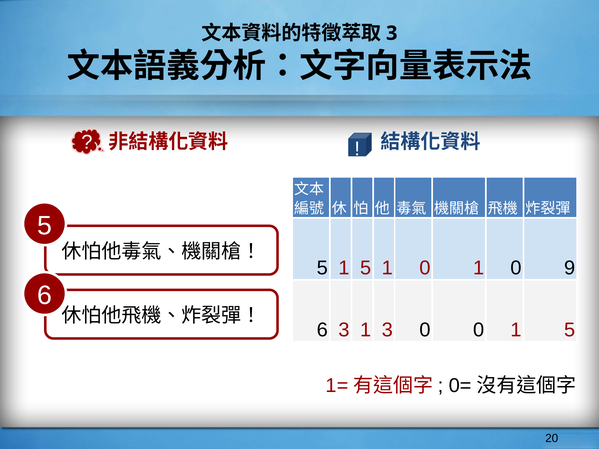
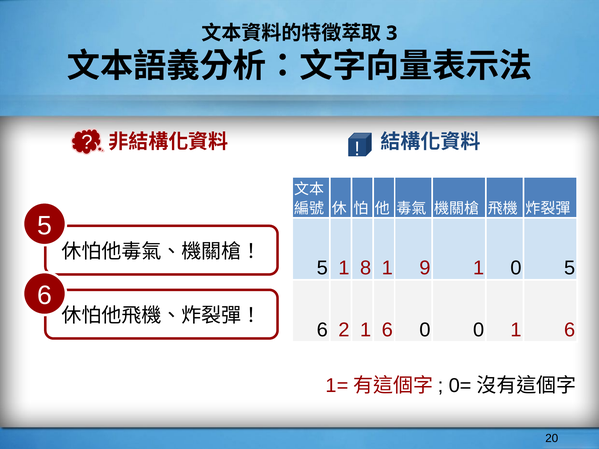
5 1 5: 5 -> 8
0 at (425, 268): 0 -> 9
0 9: 9 -> 5
6 3: 3 -> 2
3 at (387, 330): 3 -> 6
0 1 5: 5 -> 6
